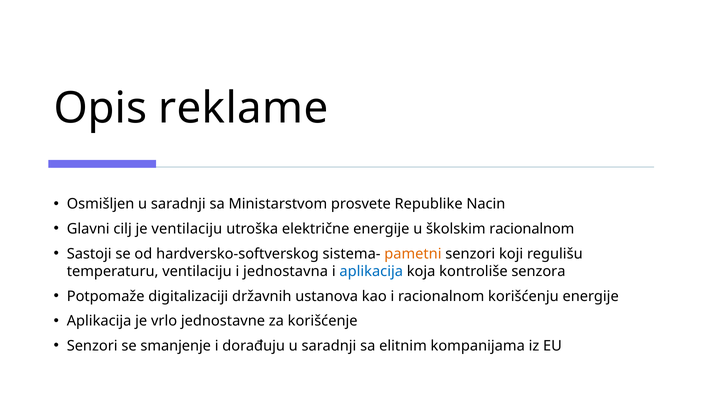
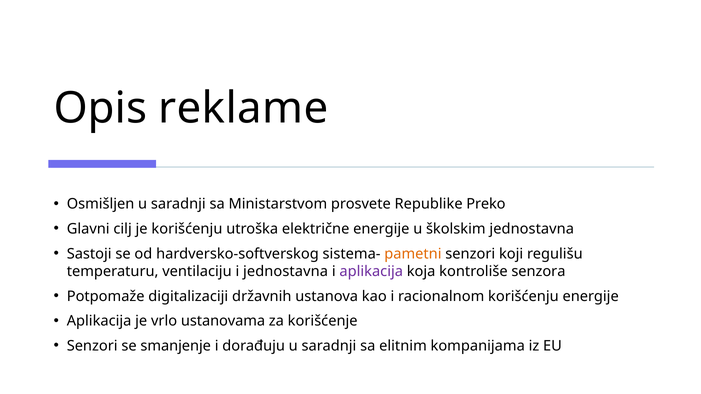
Nacin: Nacin -> Preko
je ventilaciju: ventilaciju -> korišćenju
školskim racionalnom: racionalnom -> jednostavna
aplikacija at (371, 272) colour: blue -> purple
jednostavne: jednostavne -> ustanovama
